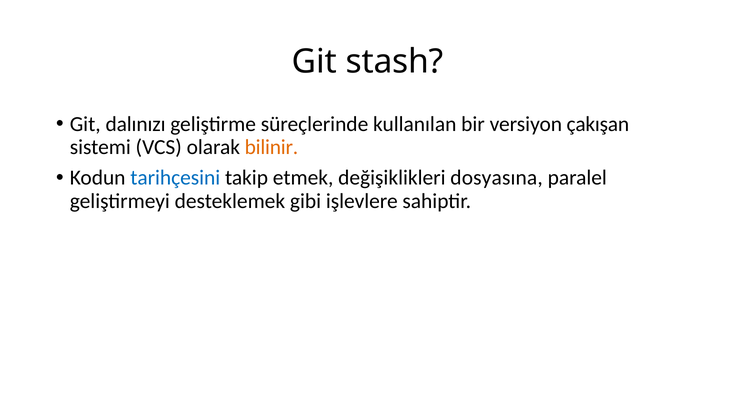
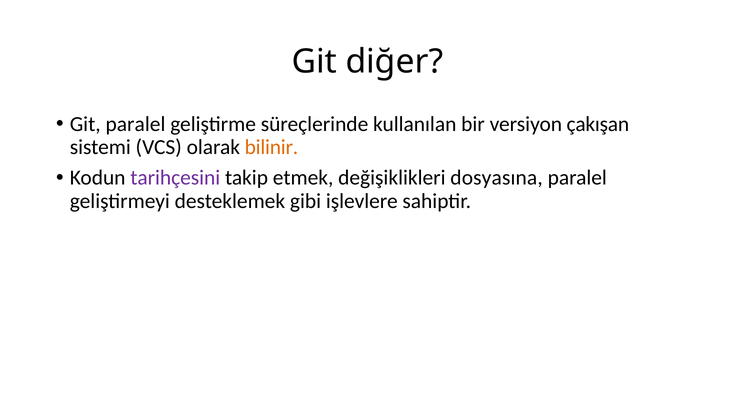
stash: stash -> diğer
Git dalınızı: dalınızı -> paralel
tarihçesini colour: blue -> purple
